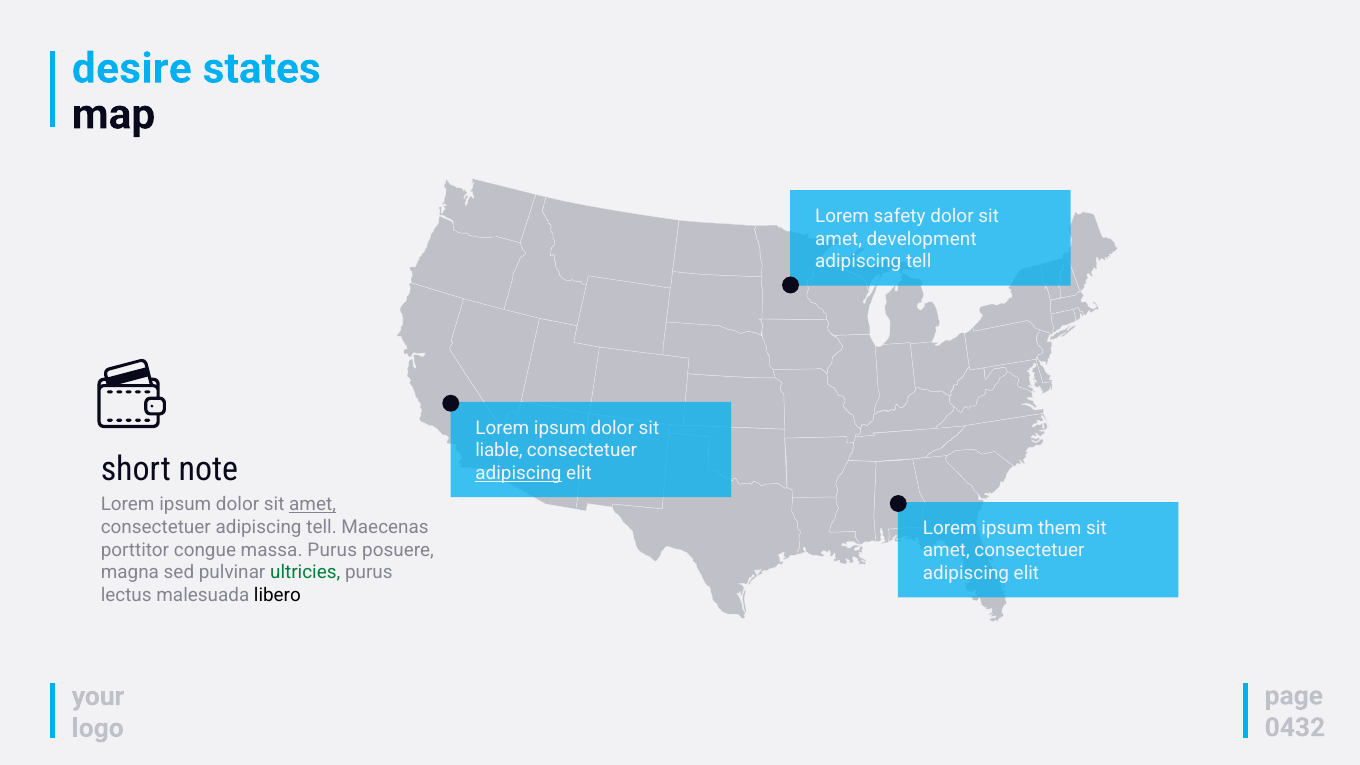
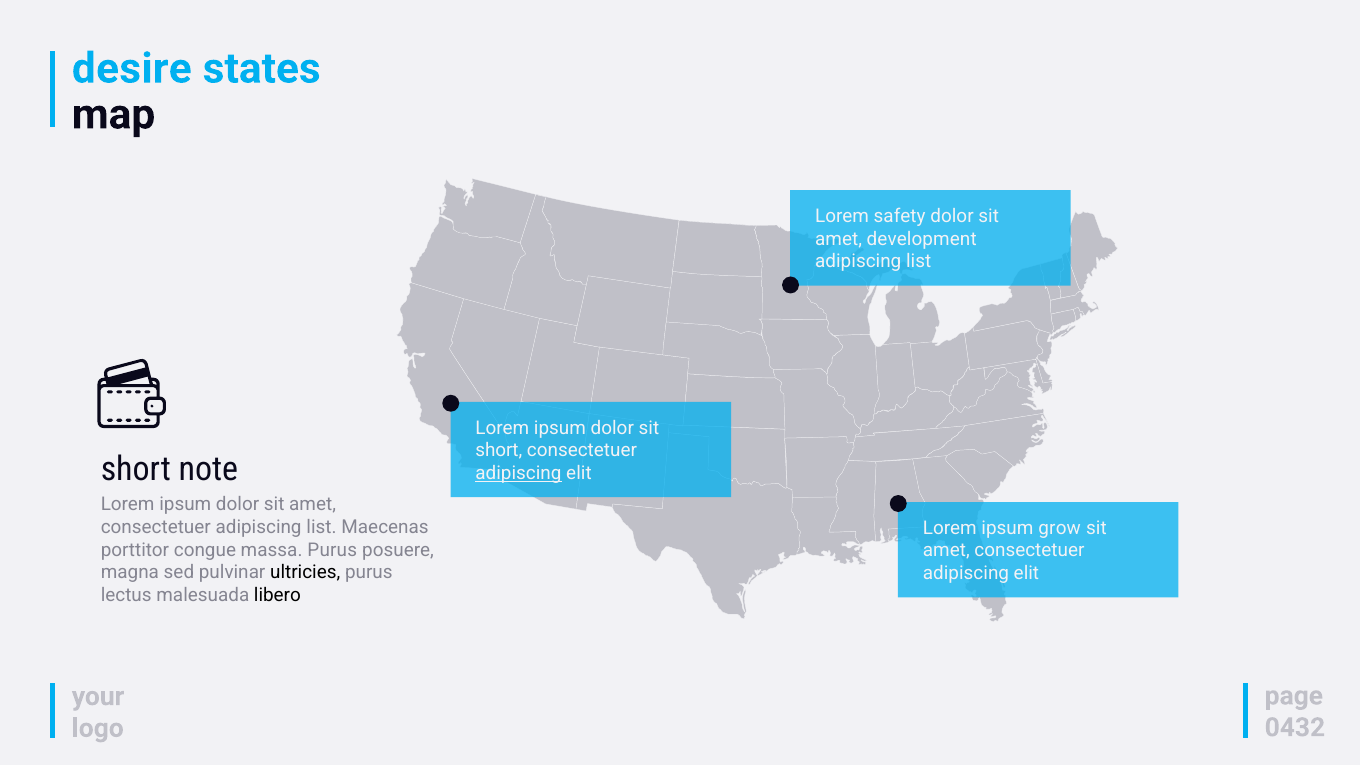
tell at (919, 262): tell -> list
liable at (499, 450): liable -> short
amet at (313, 505) underline: present -> none
consectetuer adipiscing tell: tell -> list
them: them -> grow
ultricies colour: green -> black
